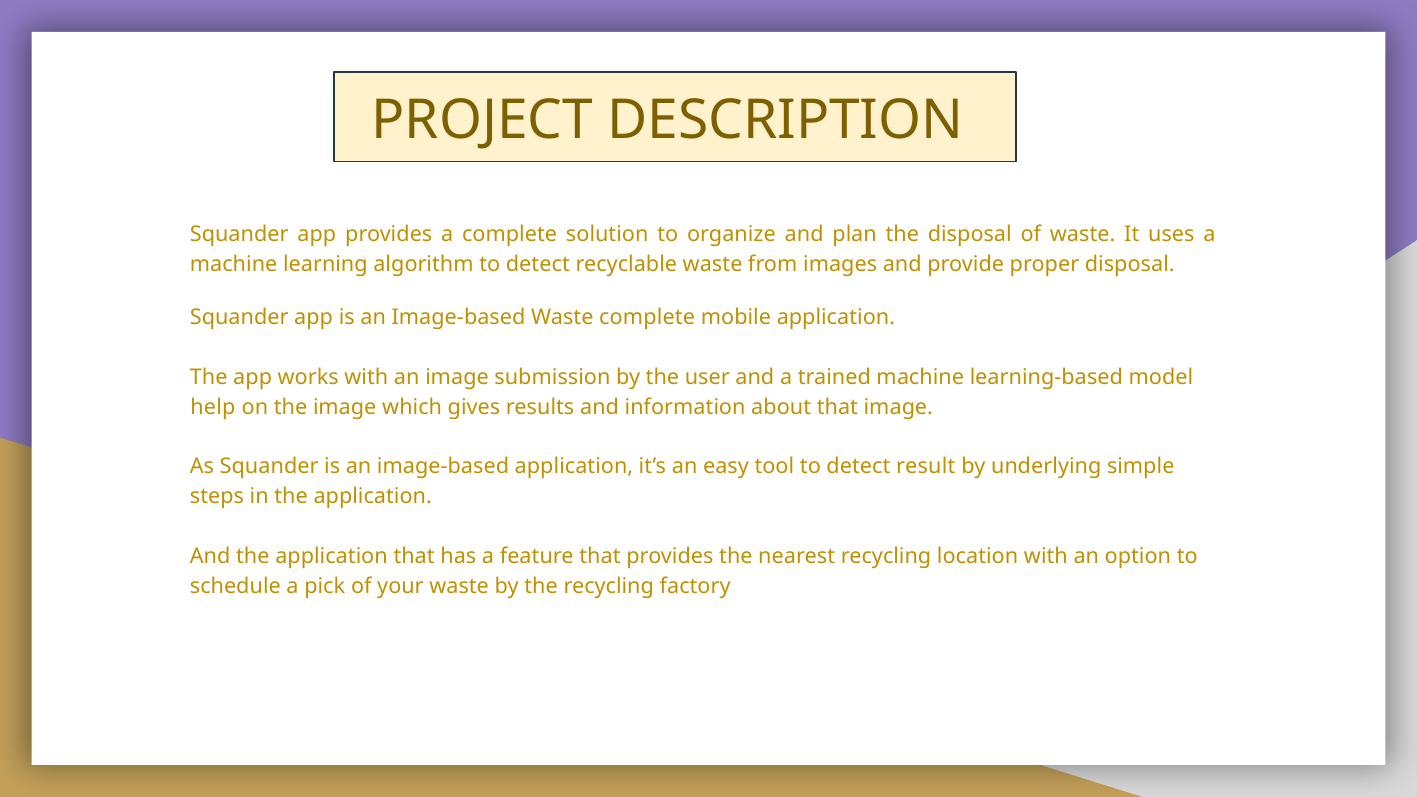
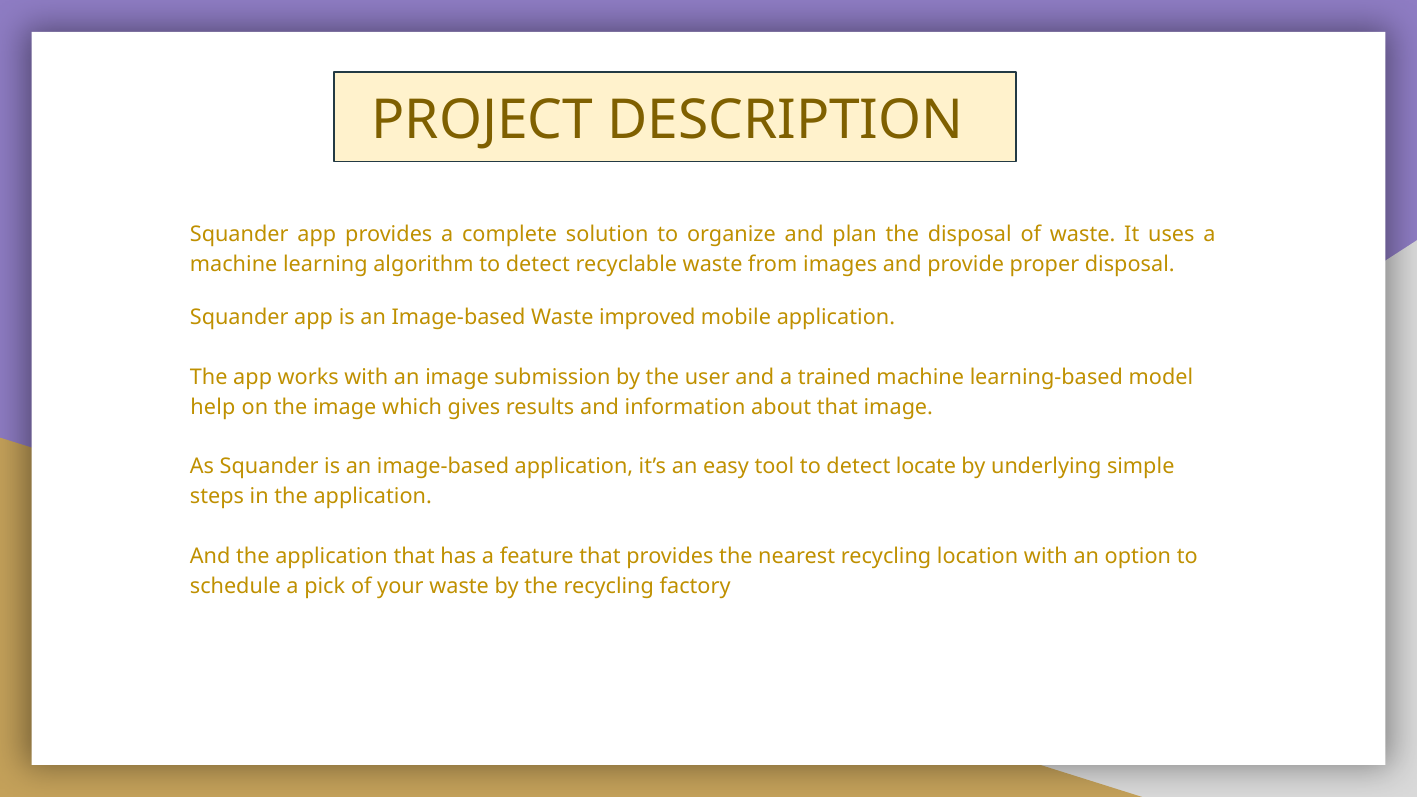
Waste complete: complete -> improved
result: result -> locate
